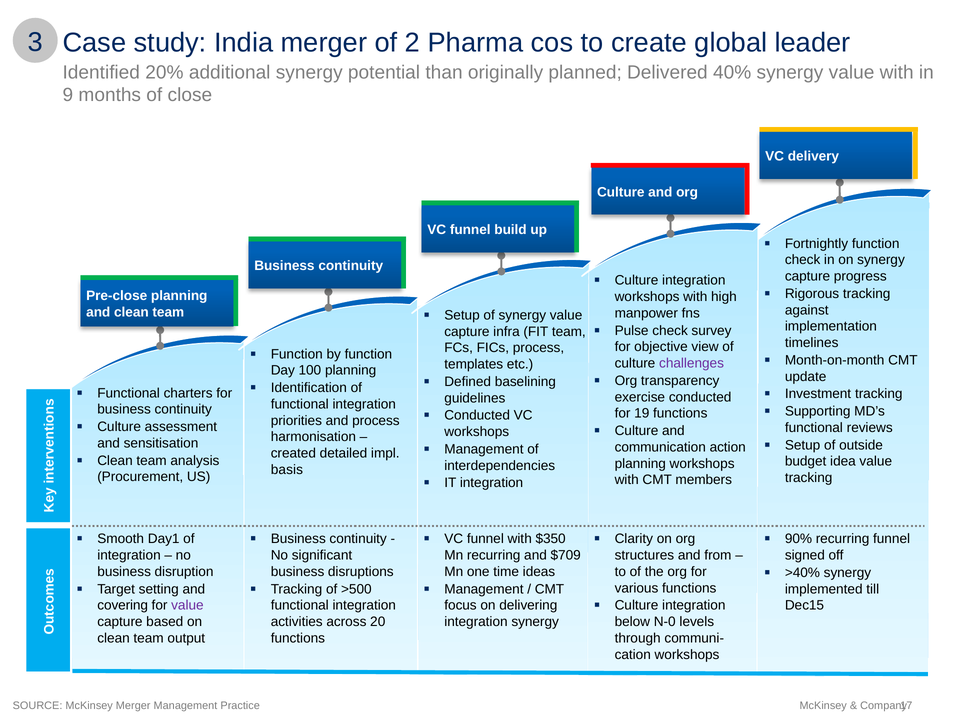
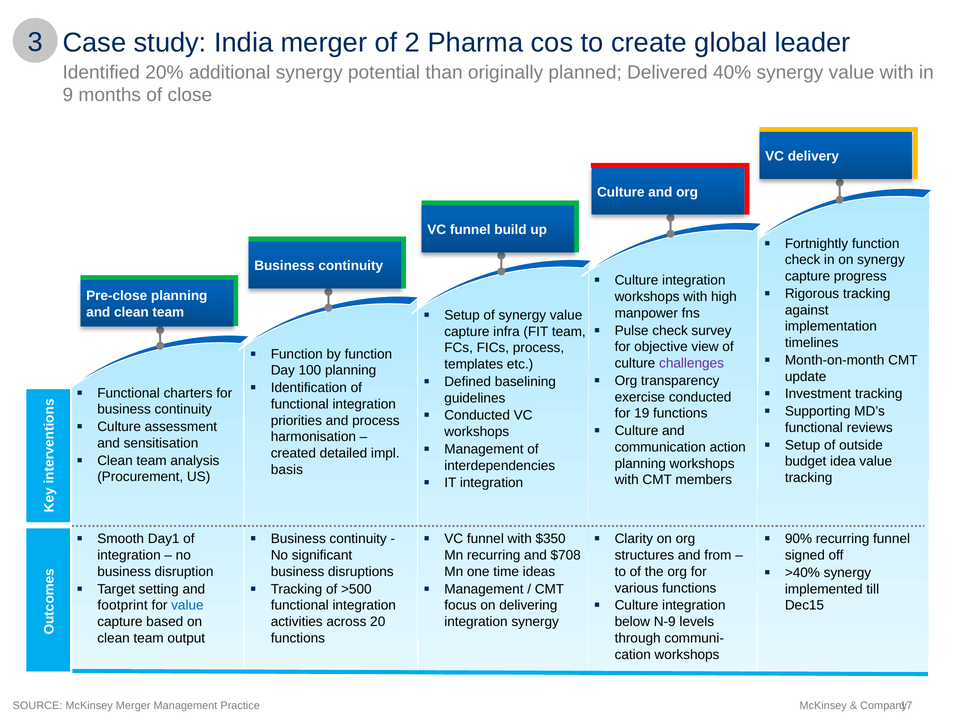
$709: $709 -> $708
covering: covering -> footprint
value at (187, 605) colour: purple -> blue
N-0: N-0 -> N-9
